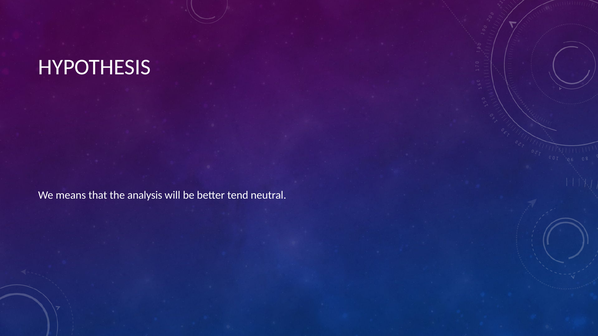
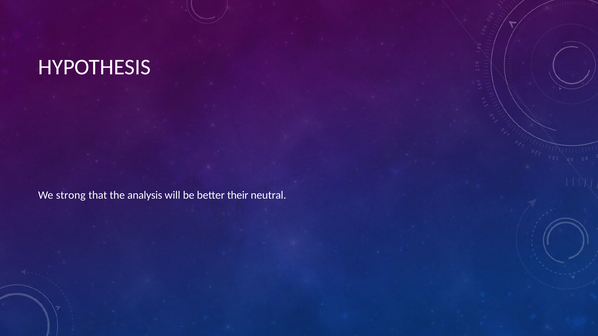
means: means -> strong
tend: tend -> their
